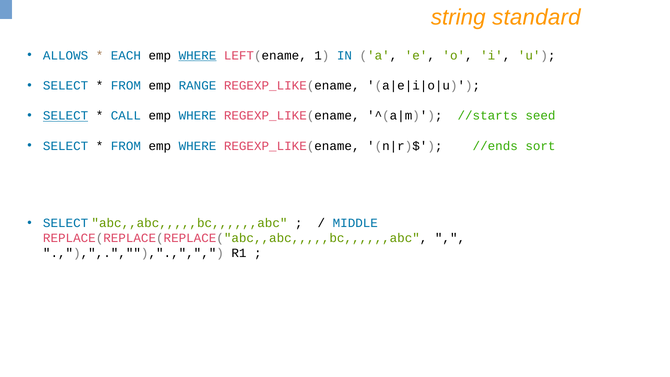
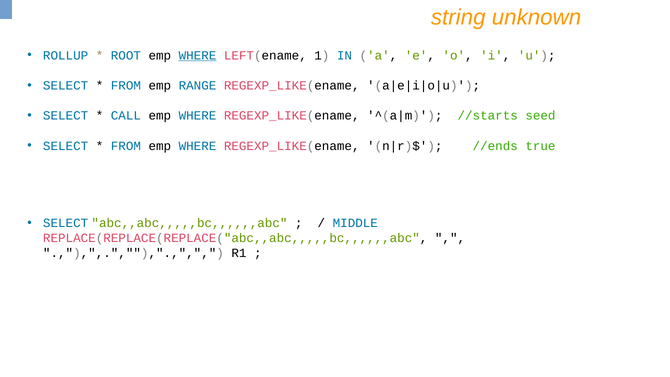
standard: standard -> unknown
ALLOWS: ALLOWS -> ROLLUP
EACH: EACH -> ROOT
SELECT at (66, 116) underline: present -> none
sort: sort -> true
